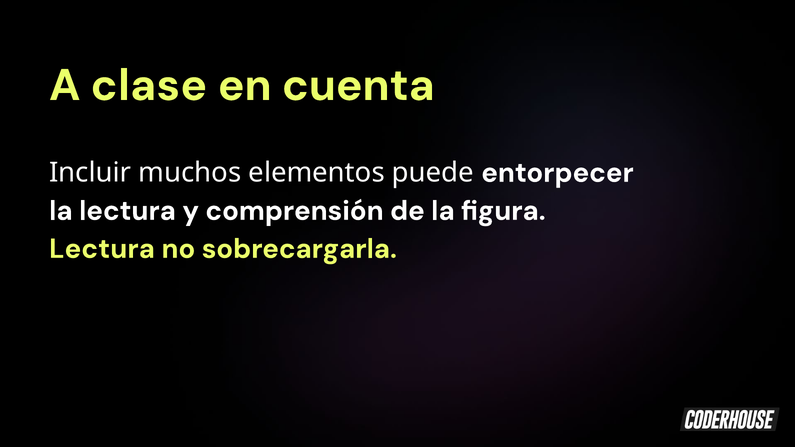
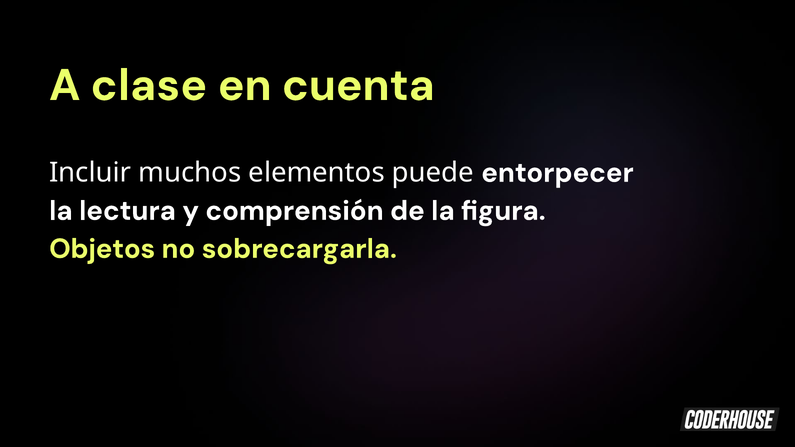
Lectura at (102, 249): Lectura -> Objetos
